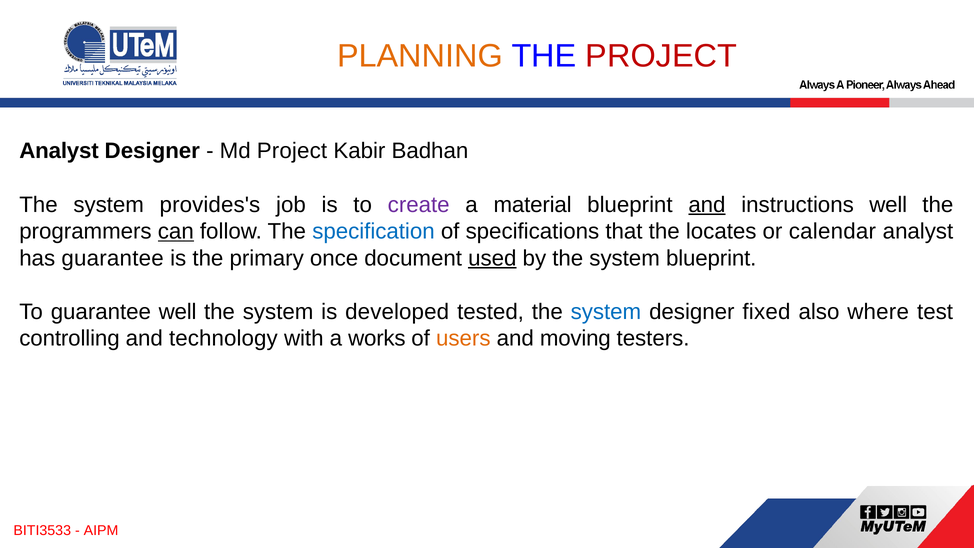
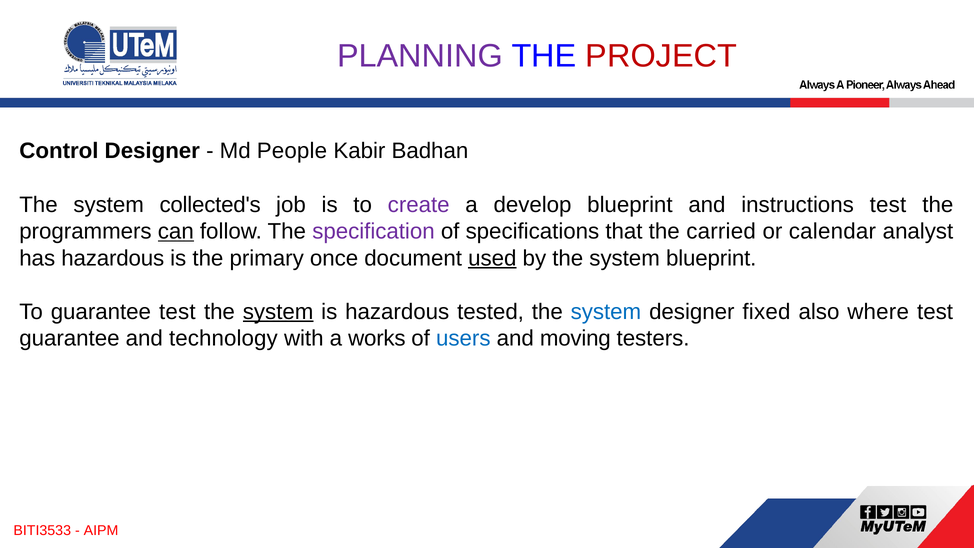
PLANNING colour: orange -> purple
Analyst at (59, 151): Analyst -> Control
Md Project: Project -> People
provides's: provides's -> collected's
material: material -> develop
and at (707, 205) underline: present -> none
instructions well: well -> test
specification colour: blue -> purple
locates: locates -> carried
has guarantee: guarantee -> hazardous
guarantee well: well -> test
system at (278, 312) underline: none -> present
is developed: developed -> hazardous
controlling at (69, 338): controlling -> guarantee
users colour: orange -> blue
